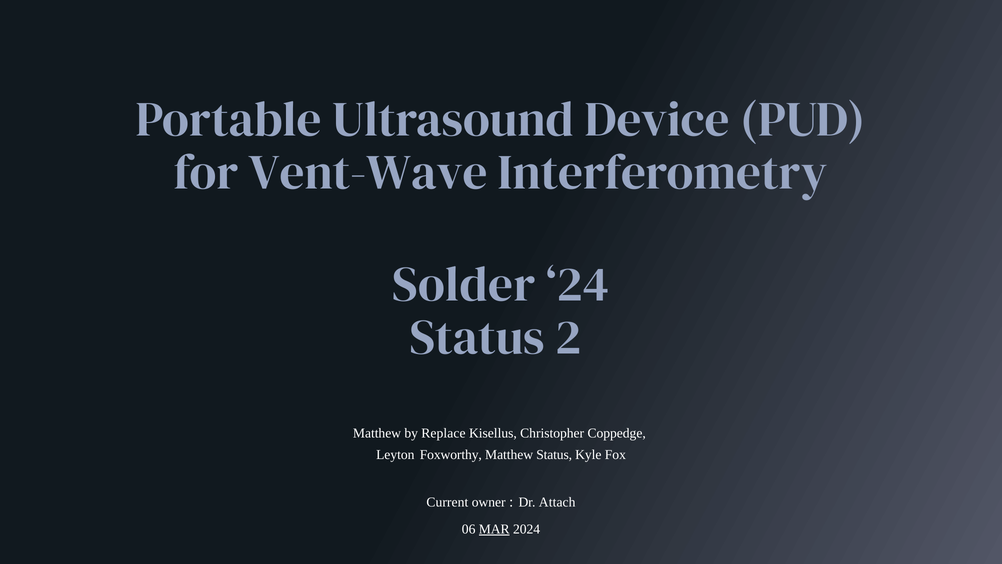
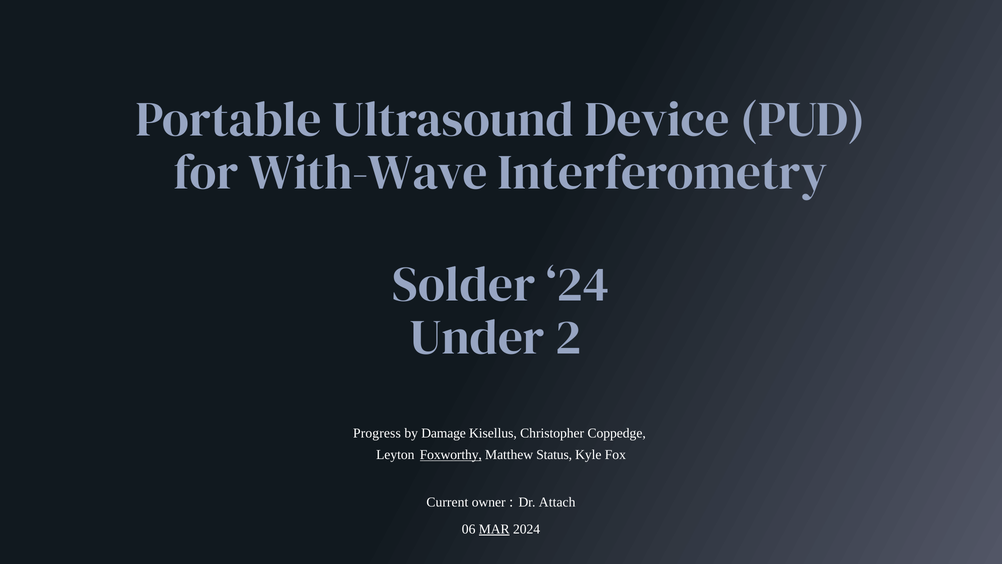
Vent-Wave: Vent-Wave -> With-Wave
Status at (477, 337): Status -> Under
Matthew at (377, 433): Matthew -> Progress
Replace: Replace -> Damage
Foxworthy underline: none -> present
